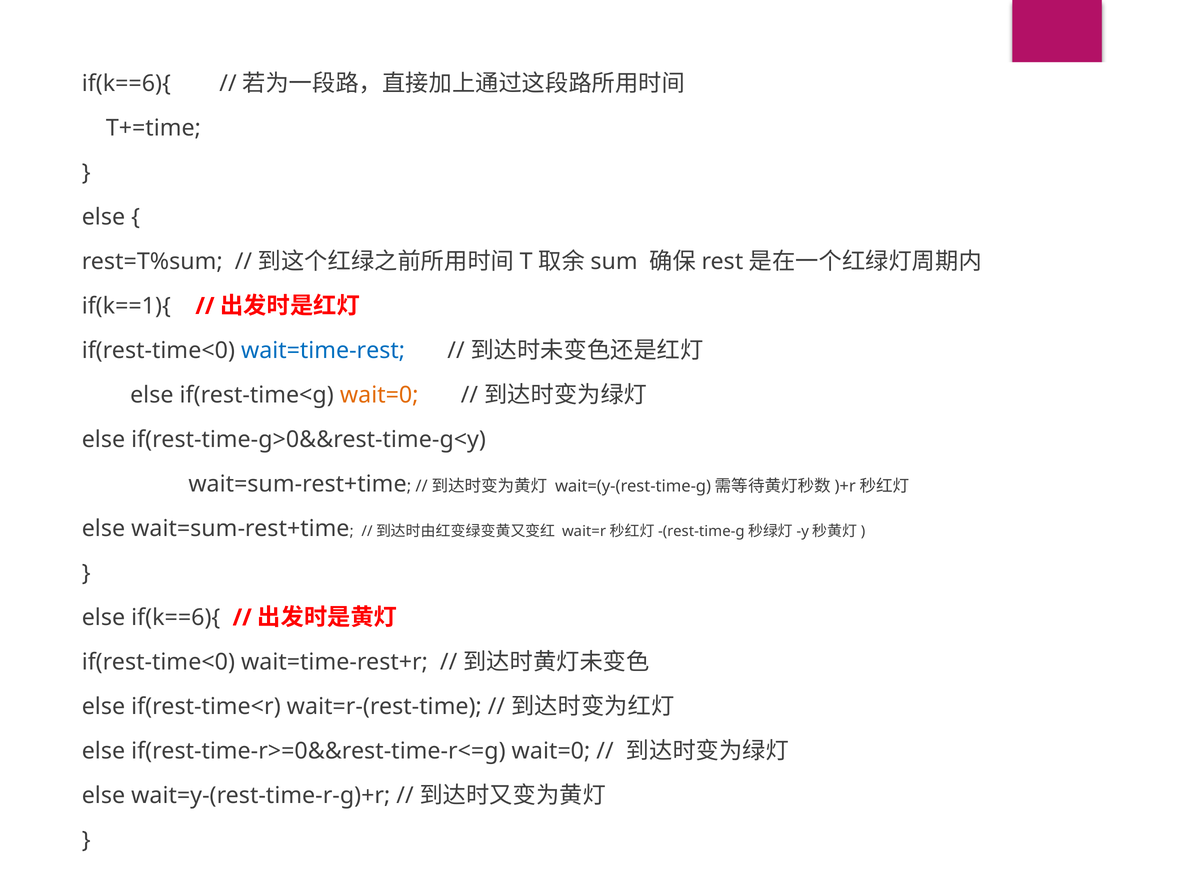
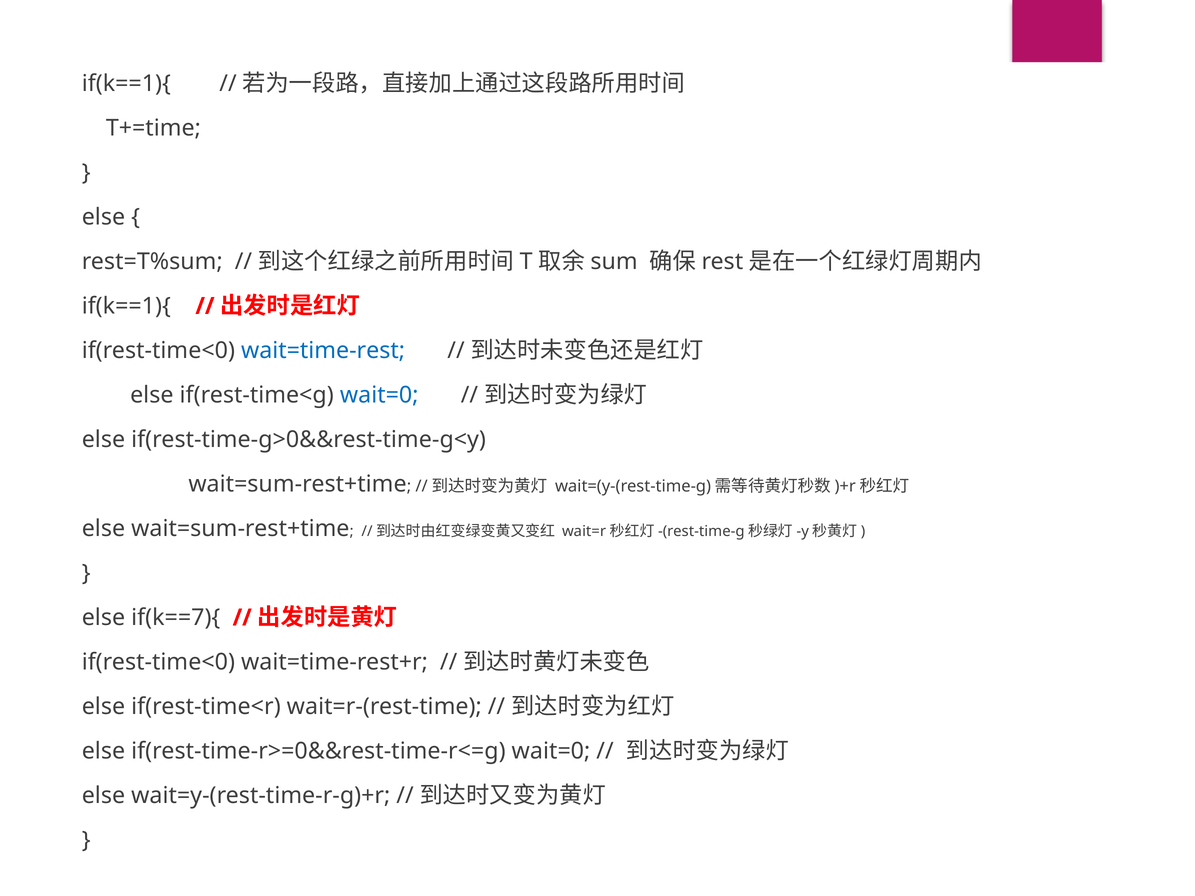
if(k==6){ at (126, 84): if(k==6){ -> if(k==1){
wait=0 at (379, 395) colour: orange -> blue
else if(k==6){: if(k==6){ -> if(k==7){
